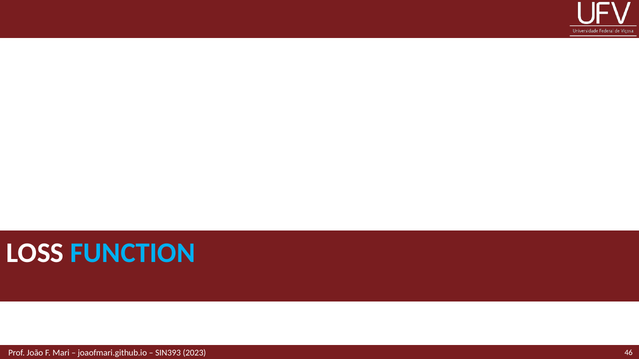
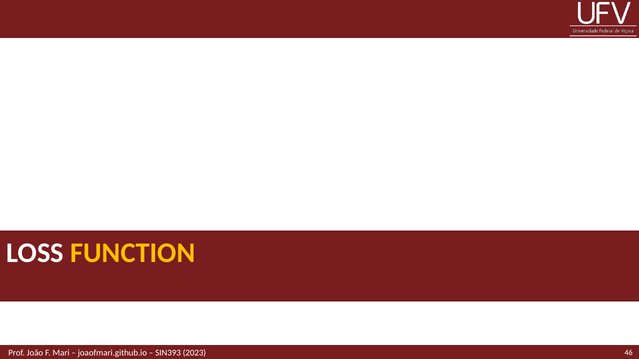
FUNCTION colour: light blue -> yellow
